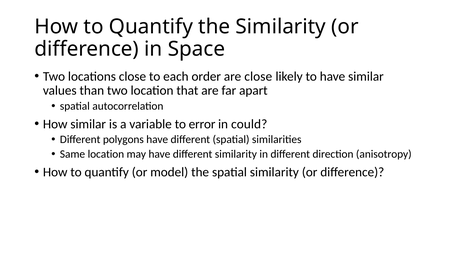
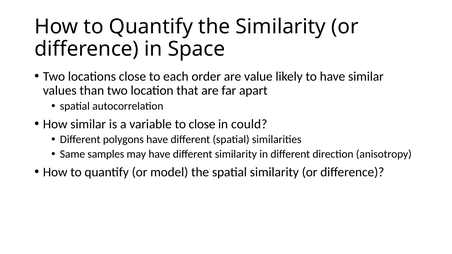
are close: close -> value
to error: error -> close
Same location: location -> samples
